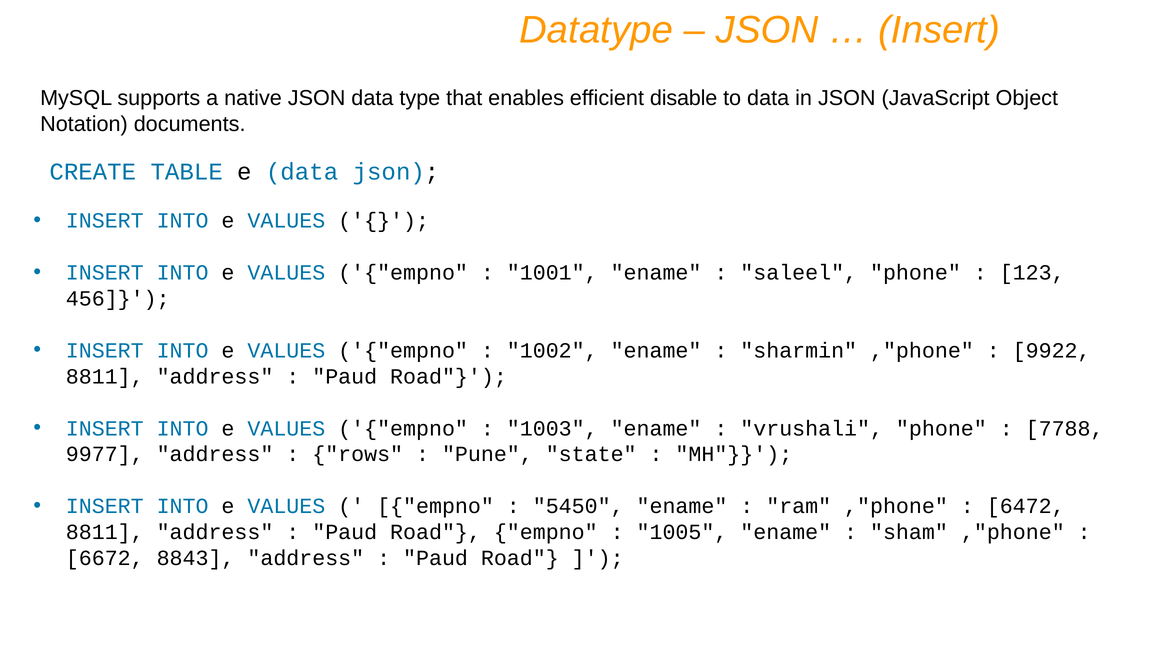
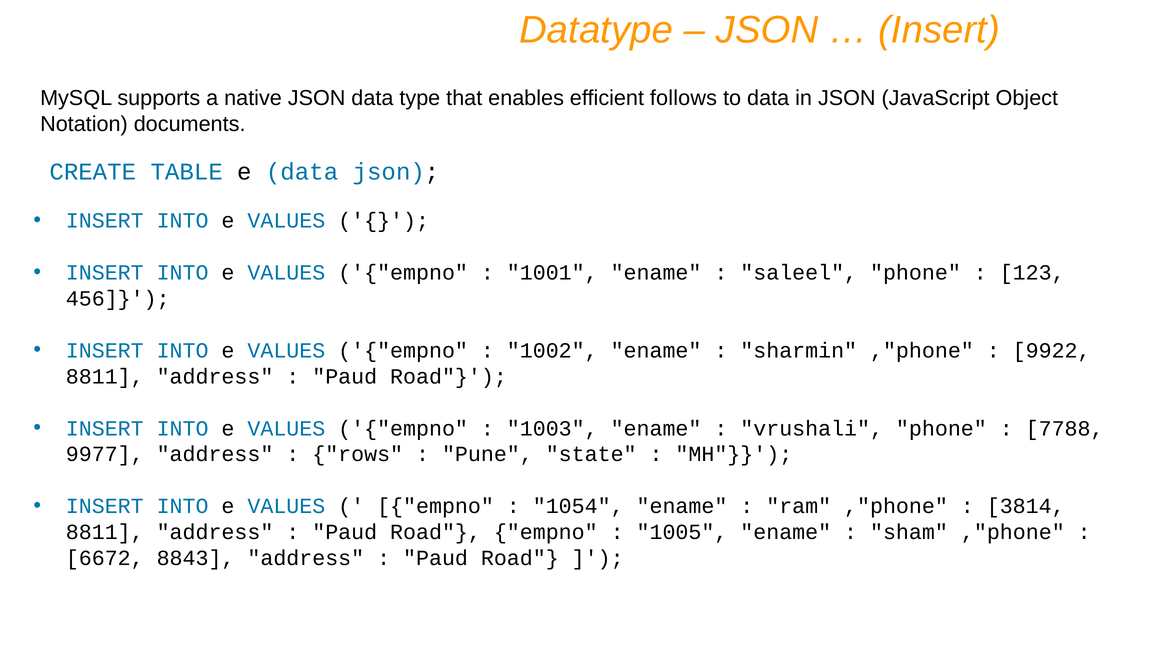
disable: disable -> follows
5450: 5450 -> 1054
6472: 6472 -> 3814
